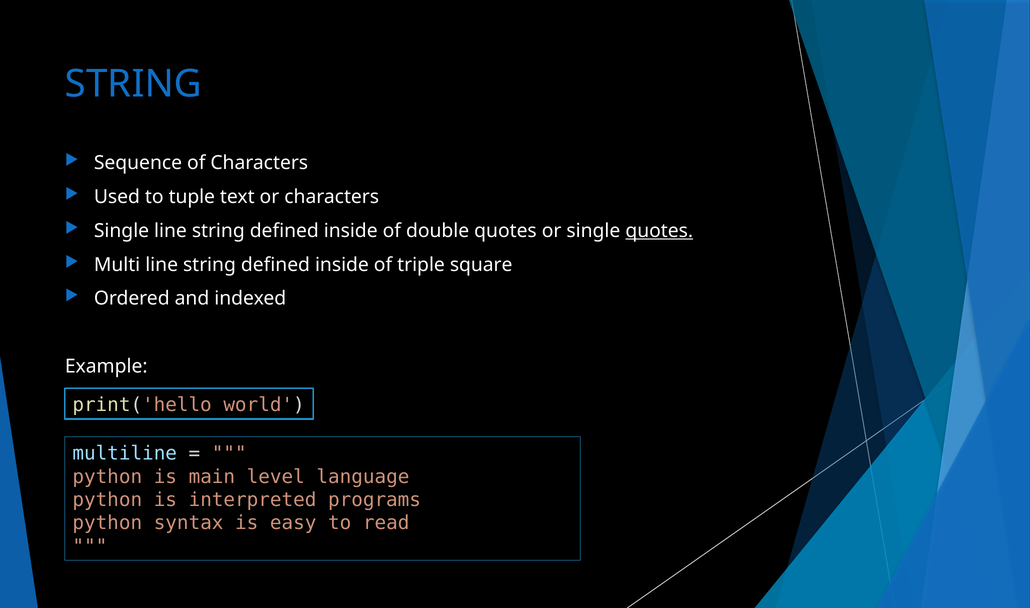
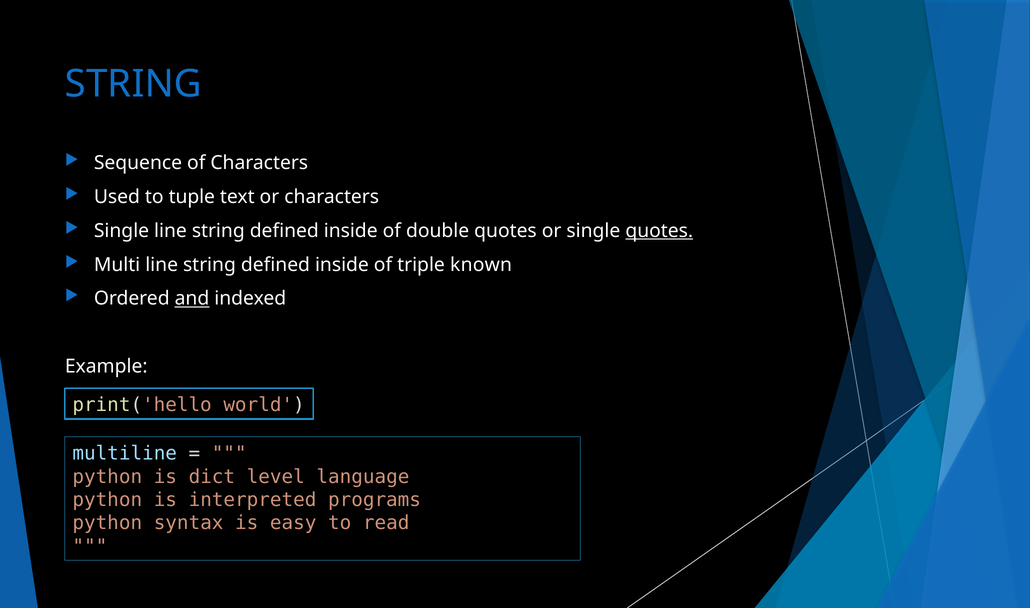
square: square -> known
and underline: none -> present
main: main -> dict
